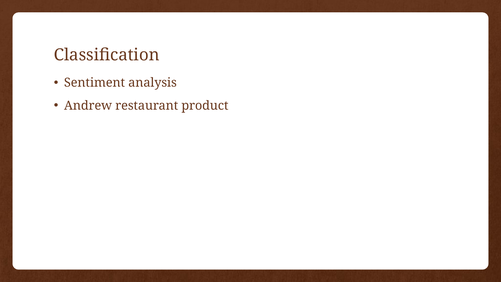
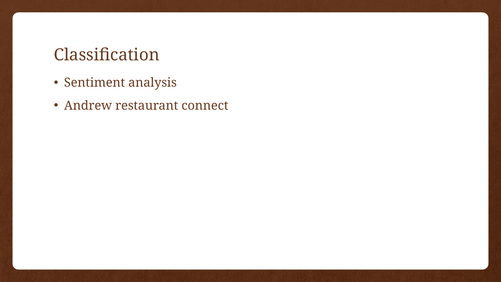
product: product -> connect
